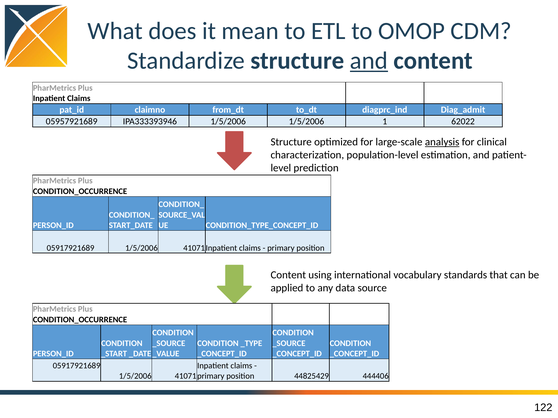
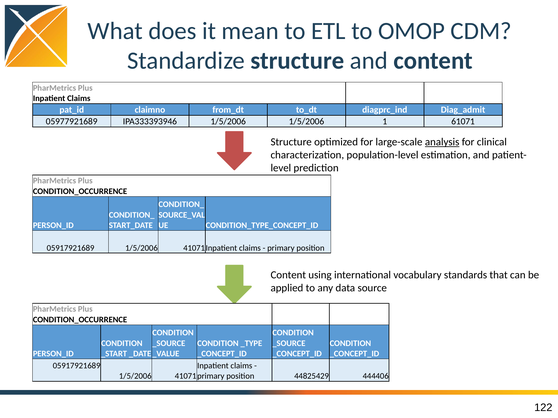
and at (369, 61) underline: present -> none
05957921689: 05957921689 -> 05977921689
62022: 62022 -> 61071
